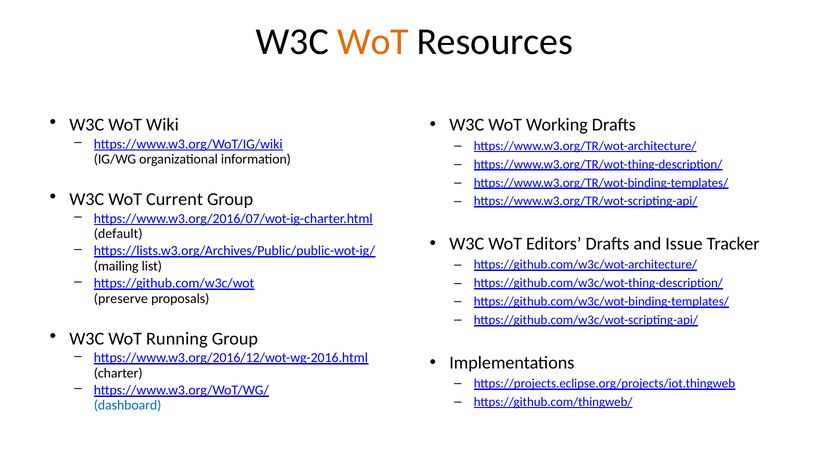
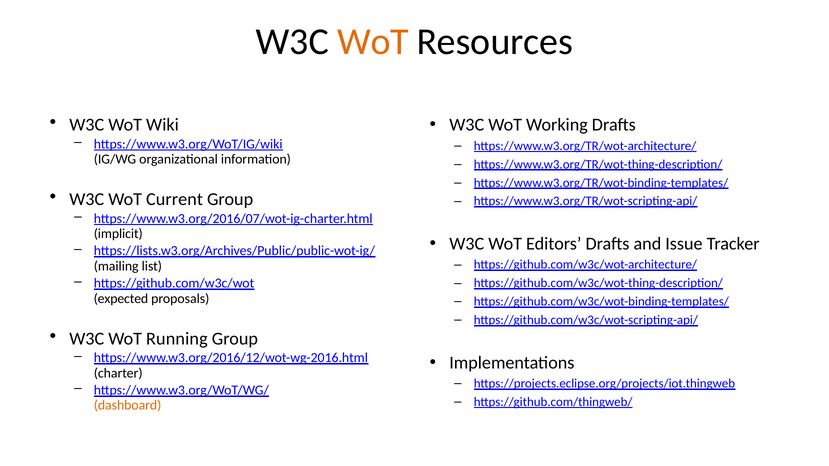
default: default -> implicit
preserve: preserve -> expected
dashboard colour: blue -> orange
